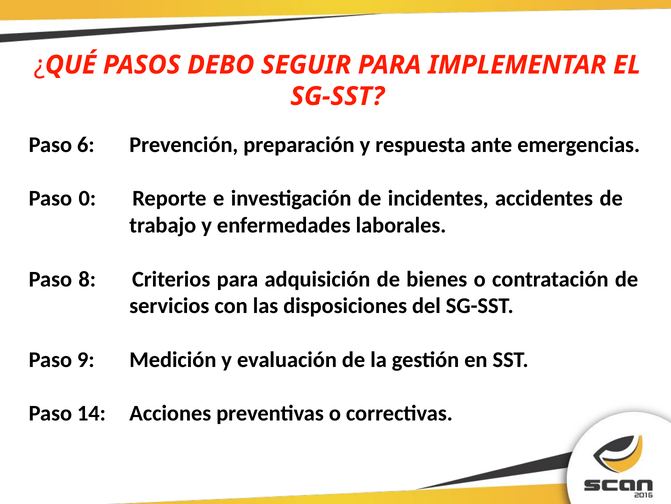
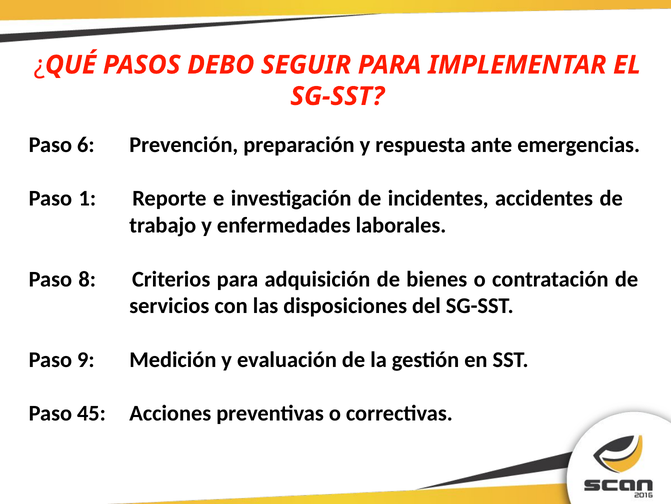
0: 0 -> 1
14: 14 -> 45
